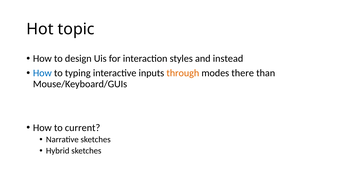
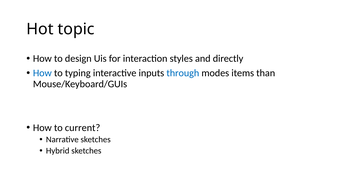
instead: instead -> directly
through colour: orange -> blue
there: there -> items
